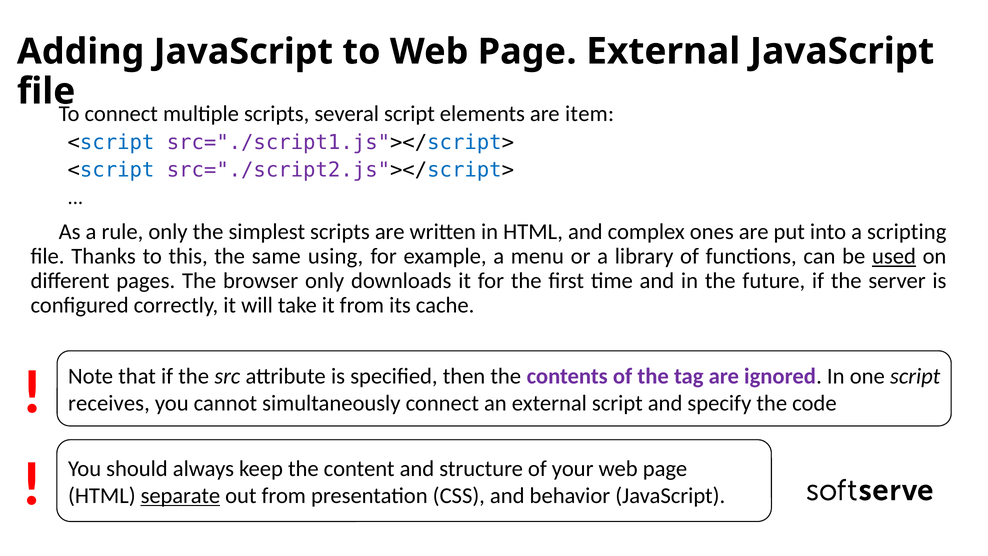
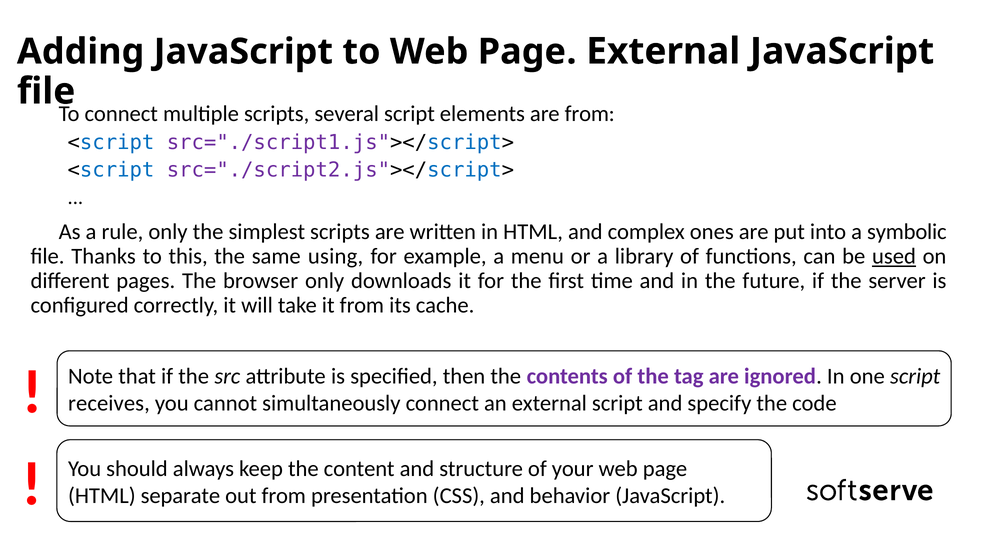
are item: item -> from
scripting: scripting -> symbolic
separate underline: present -> none
